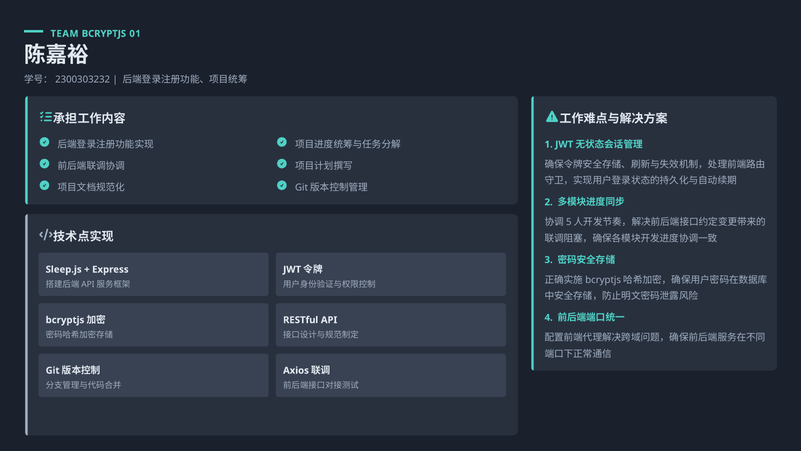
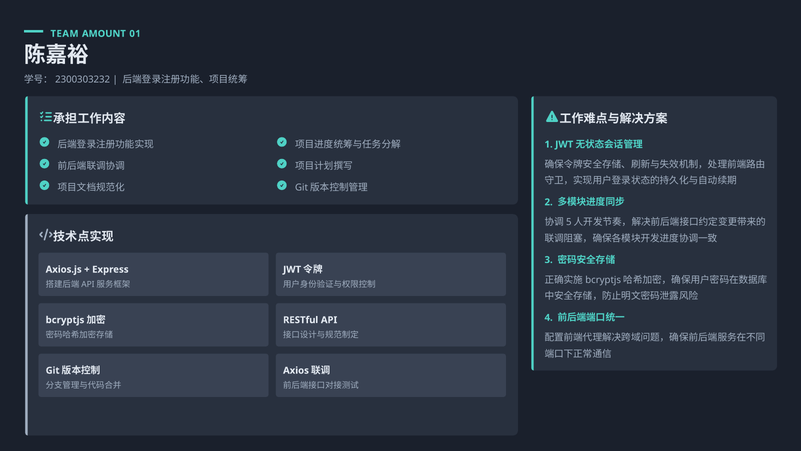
TEAM BCRYPTJS: BCRYPTJS -> AMOUNT
Sleep.js: Sleep.js -> Axios.js
